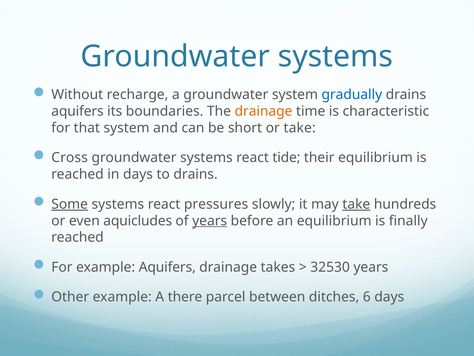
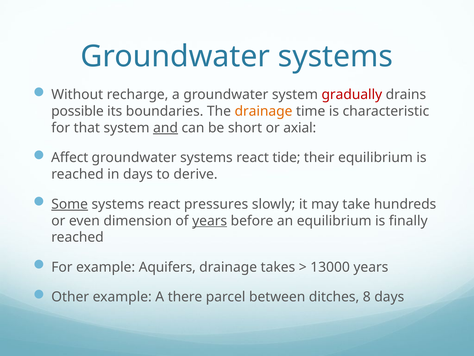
gradually colour: blue -> red
aquifers at (77, 111): aquifers -> possible
and underline: none -> present
or take: take -> axial
Cross: Cross -> Affect
to drains: drains -> derive
take at (356, 204) underline: present -> none
aquicludes: aquicludes -> dimension
32530: 32530 -> 13000
6: 6 -> 8
